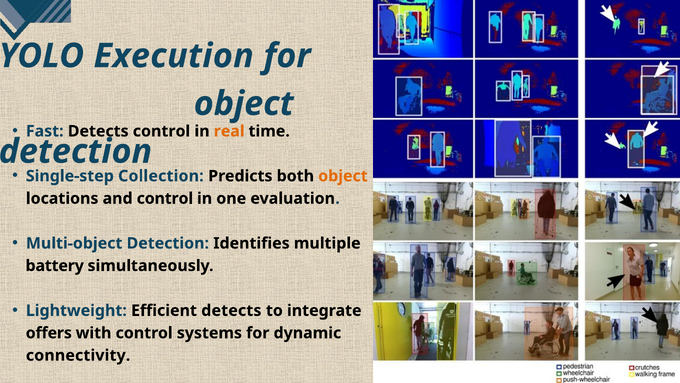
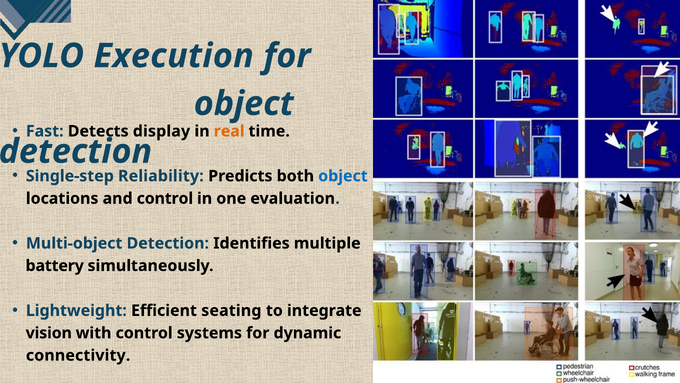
Detects control: control -> display
Collection: Collection -> Reliability
object at (343, 176) colour: orange -> blue
Efficient detects: detects -> seating
offers: offers -> vision
